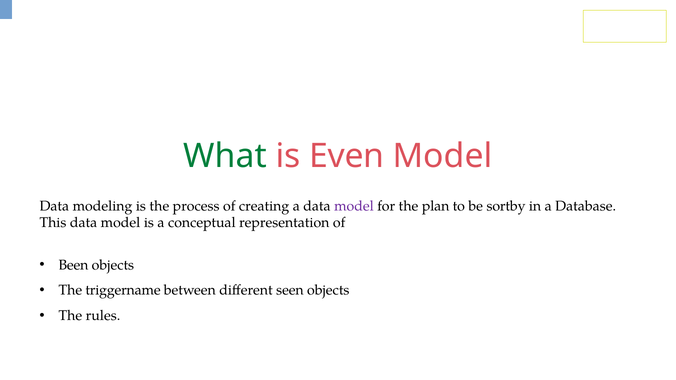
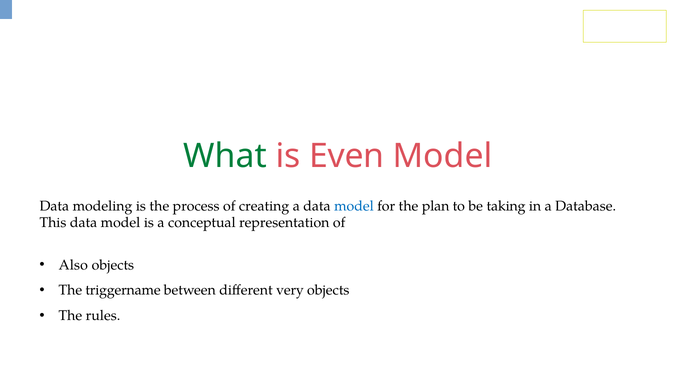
model at (354, 206) colour: purple -> blue
sortby: sortby -> taking
Been: Been -> Also
seen: seen -> very
